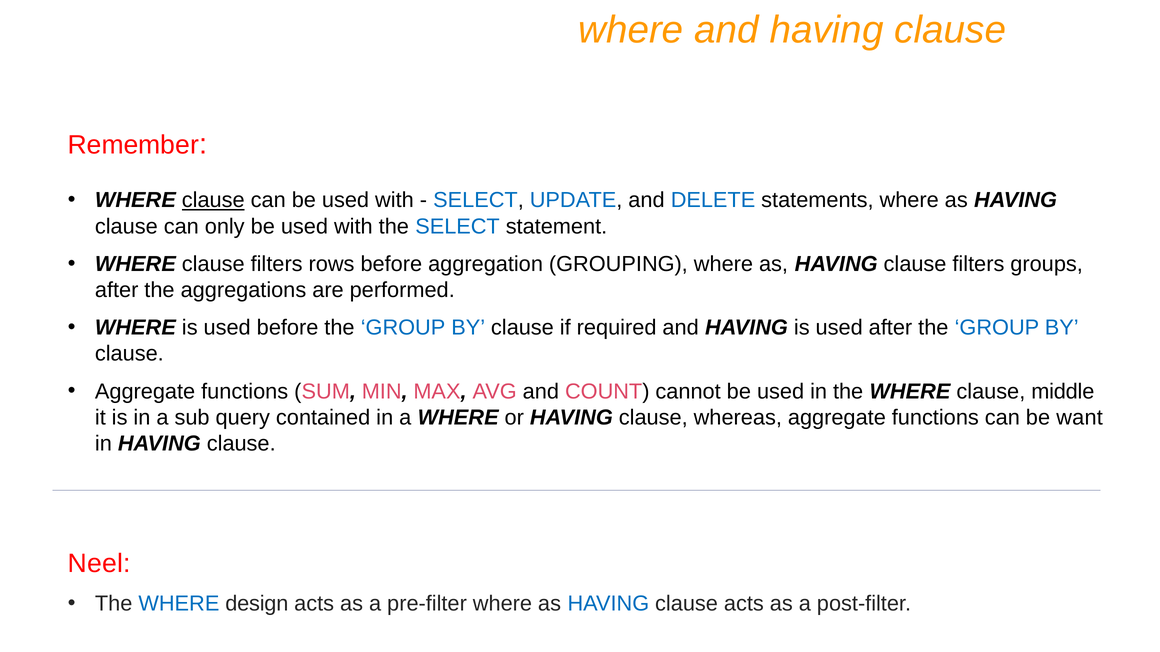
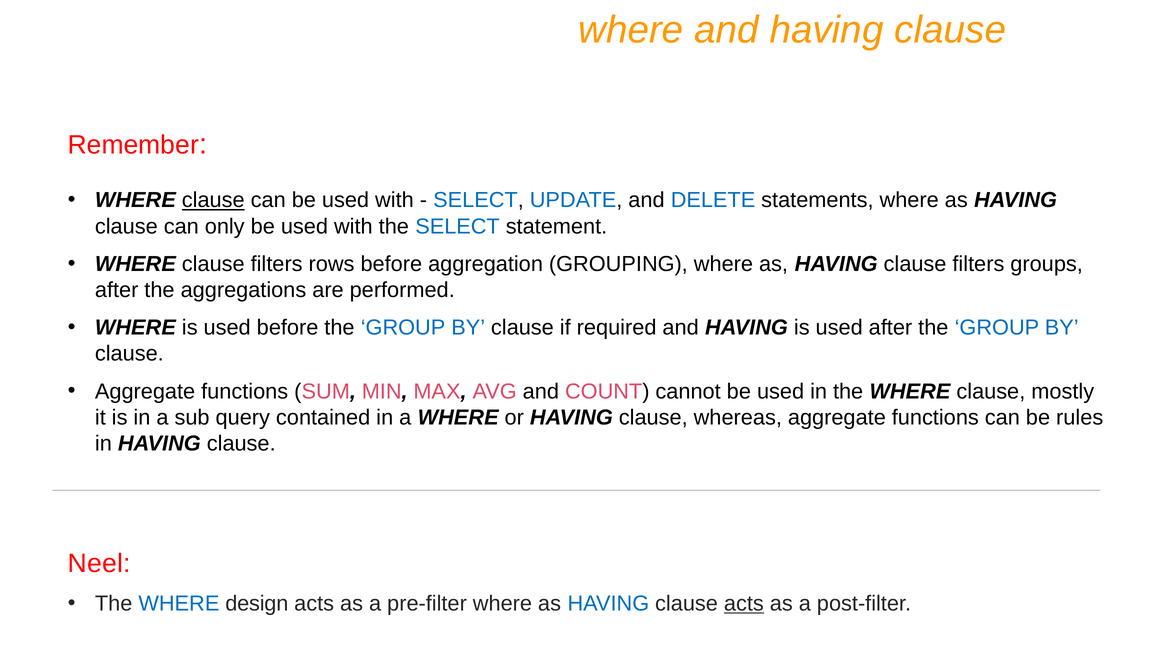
middle: middle -> mostly
want: want -> rules
acts at (744, 604) underline: none -> present
